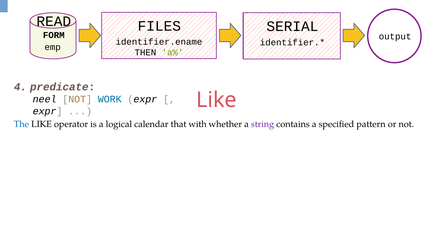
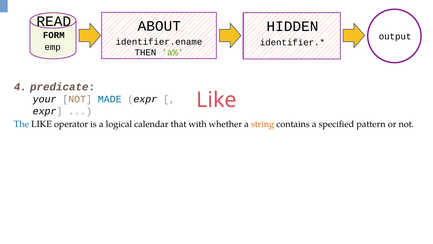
FILES: FILES -> ABOUT
SERIAL: SERIAL -> HIDDEN
neel: neel -> your
WORK: WORK -> MADE
string colour: purple -> orange
